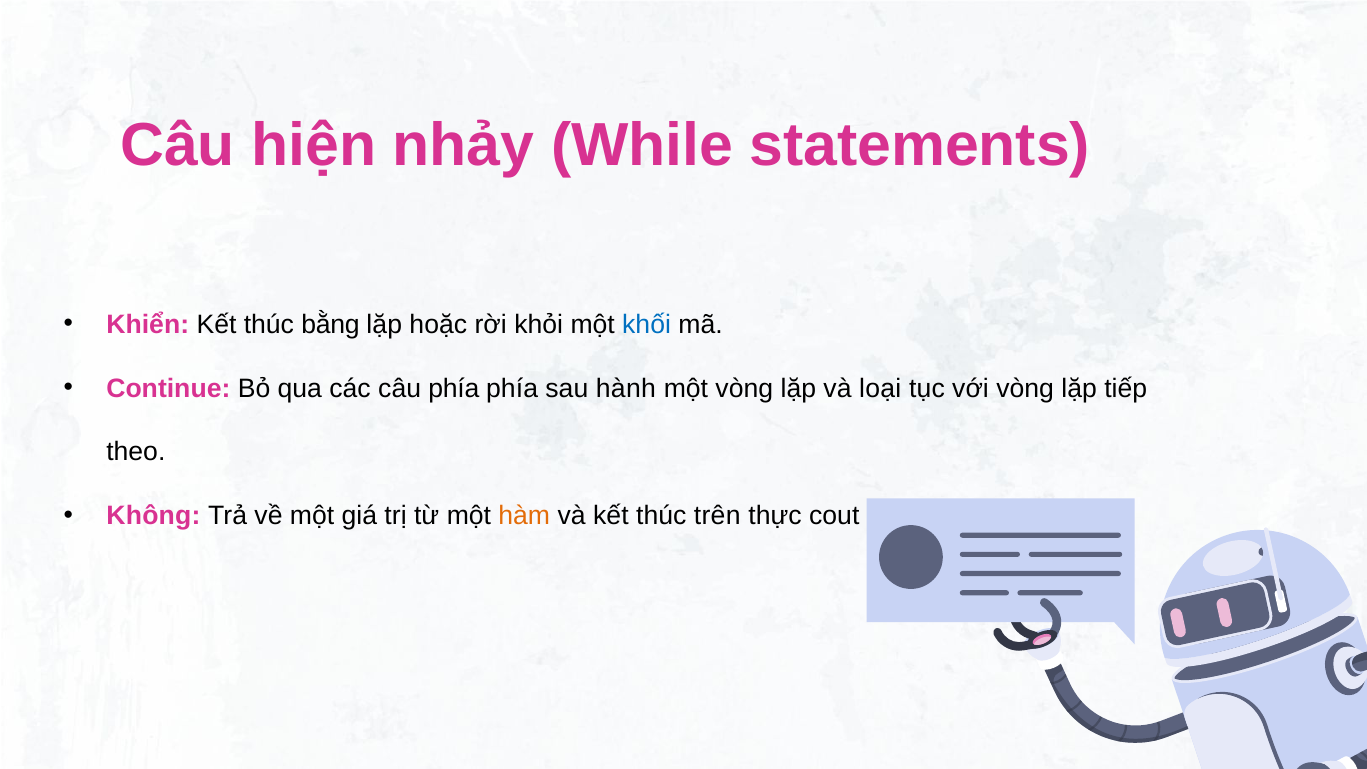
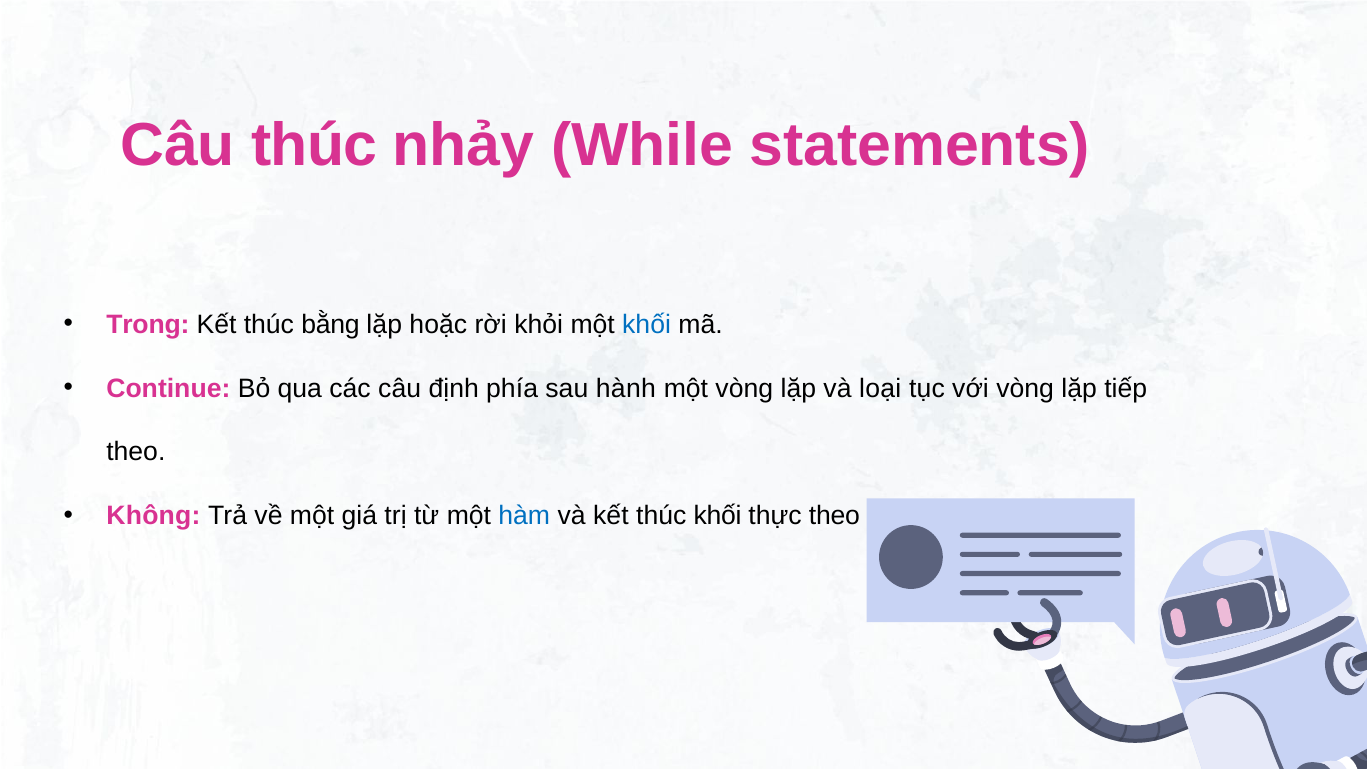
Câu hiện: hiện -> thúc
Khiển: Khiển -> Trong
câu phía: phía -> định
hàm at (524, 516) colour: orange -> blue
thúc trên: trên -> khối
thực cout: cout -> theo
